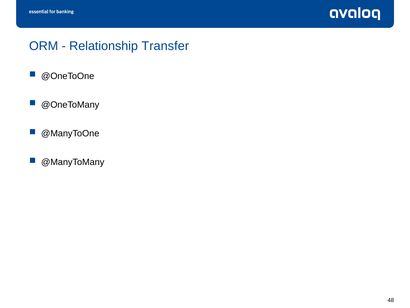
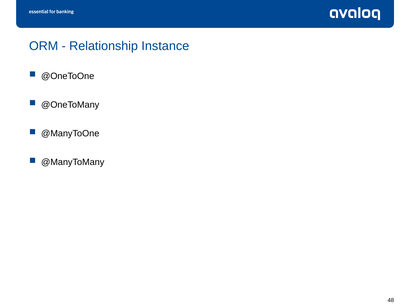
Transfer: Transfer -> Instance
